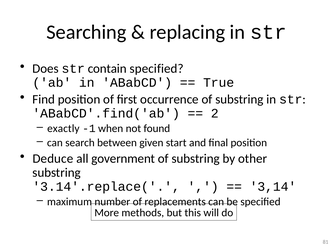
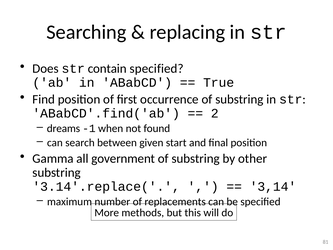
exactly: exactly -> dreams
Deduce: Deduce -> Gamma
